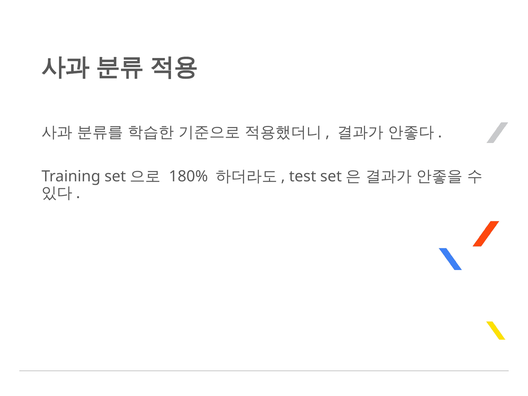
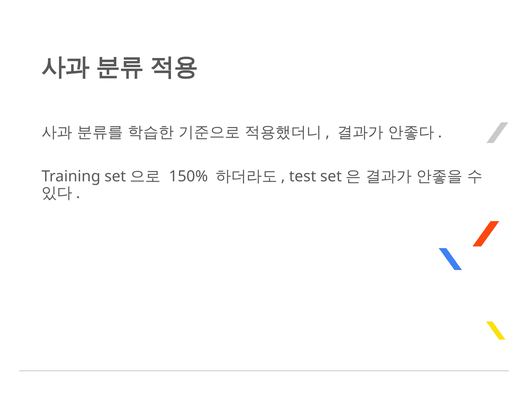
180%: 180% -> 150%
